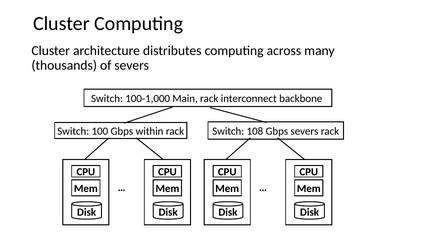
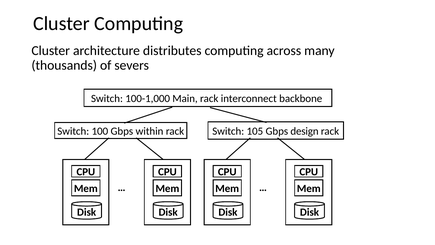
108: 108 -> 105
Gbps severs: severs -> design
